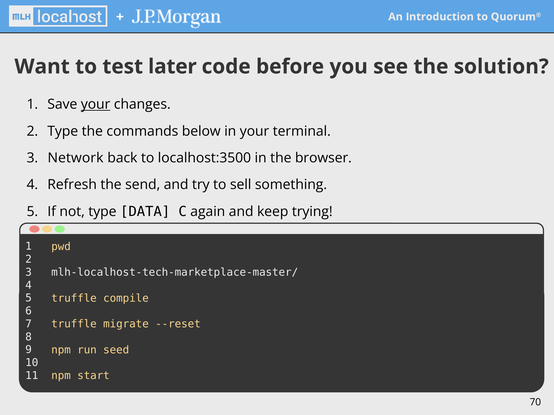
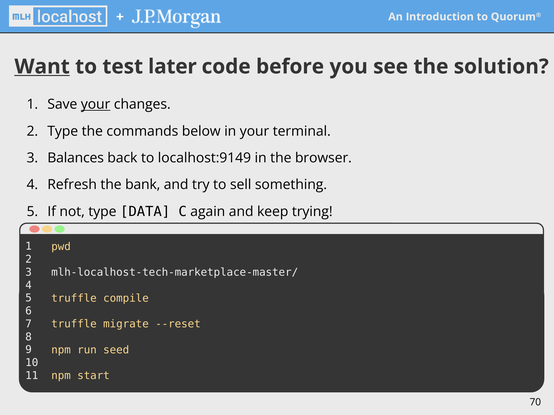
Want underline: none -> present
Network: Network -> Balances
localhost:3500: localhost:3500 -> localhost:9149
send: send -> bank
